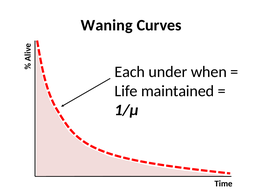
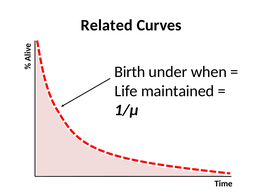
Waning: Waning -> Related
Each: Each -> Birth
